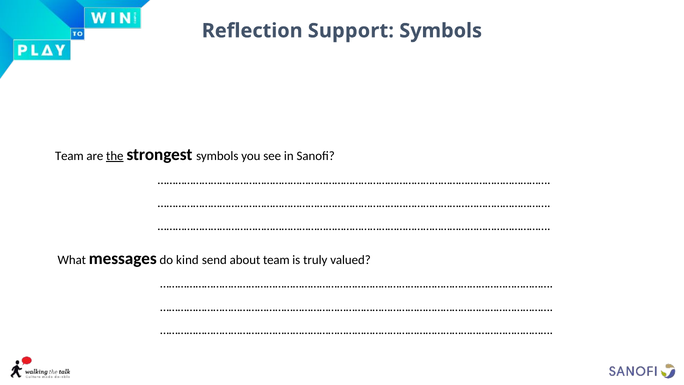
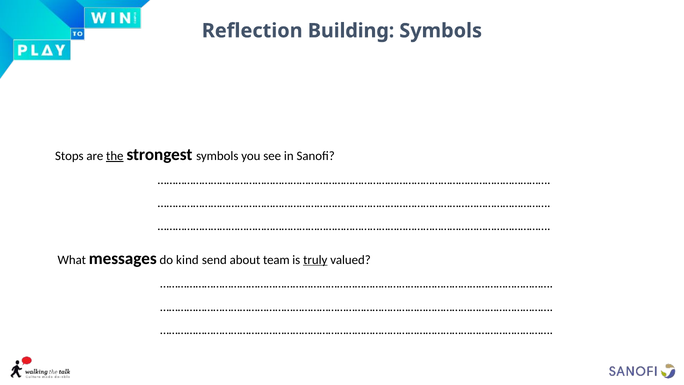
Support: Support -> Building
Team at (69, 156): Team -> Stops
truly underline: none -> present
